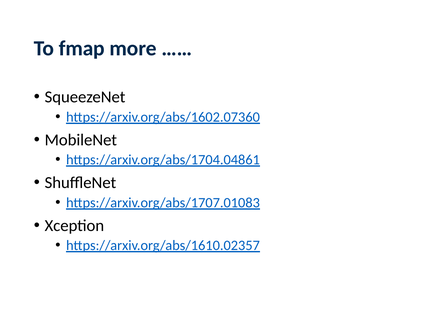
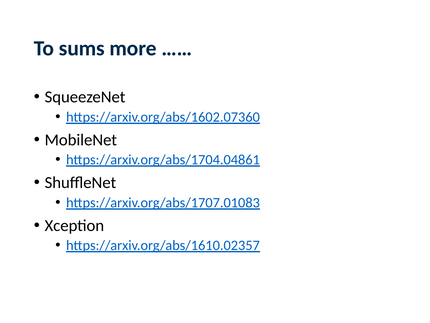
fmap: fmap -> sums
